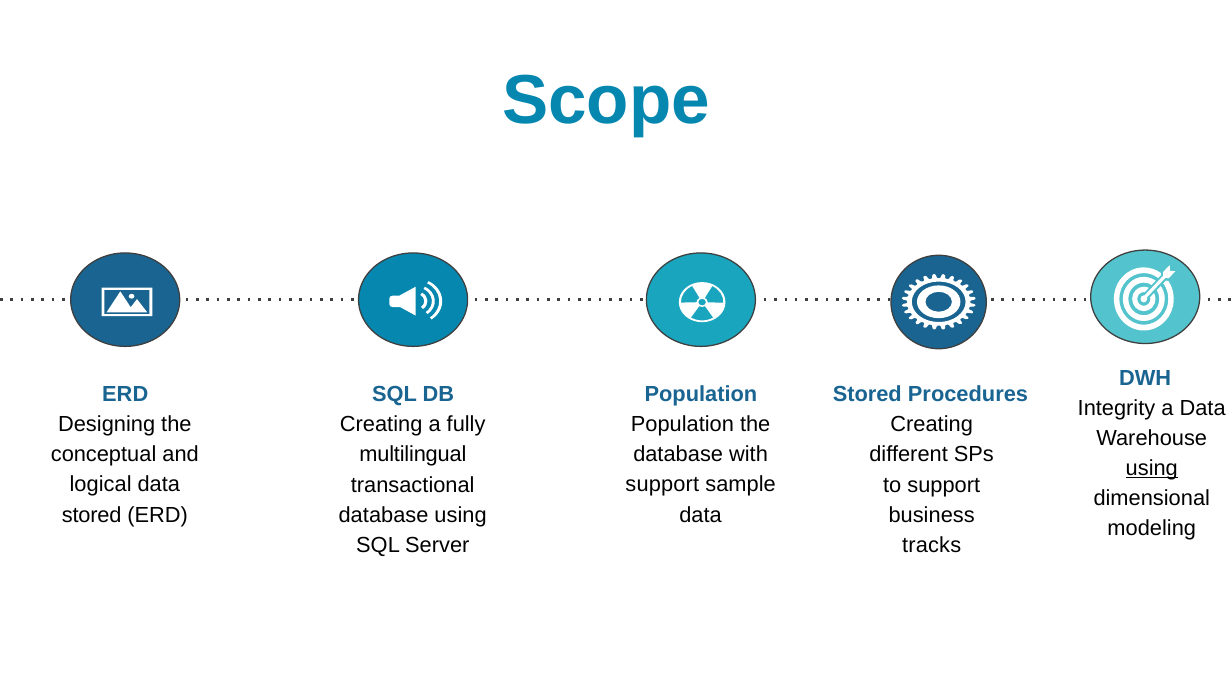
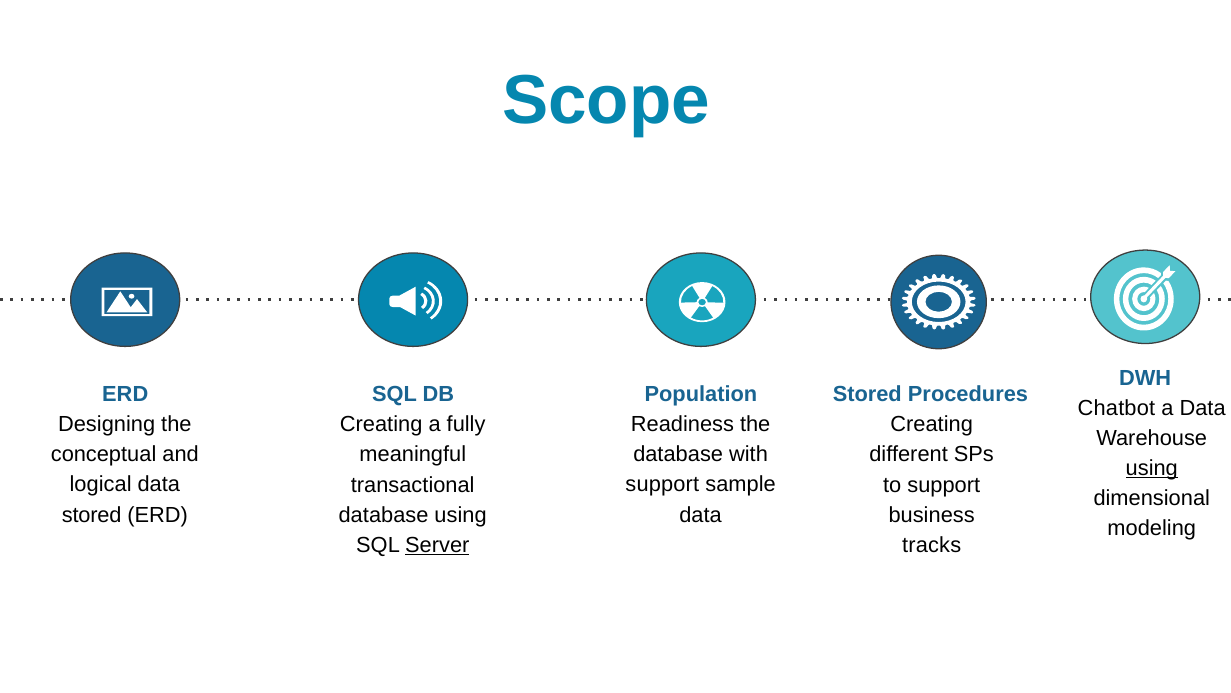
Integrity: Integrity -> Chatbot
Population at (682, 424): Population -> Readiness
multilingual: multilingual -> meaningful
Server underline: none -> present
